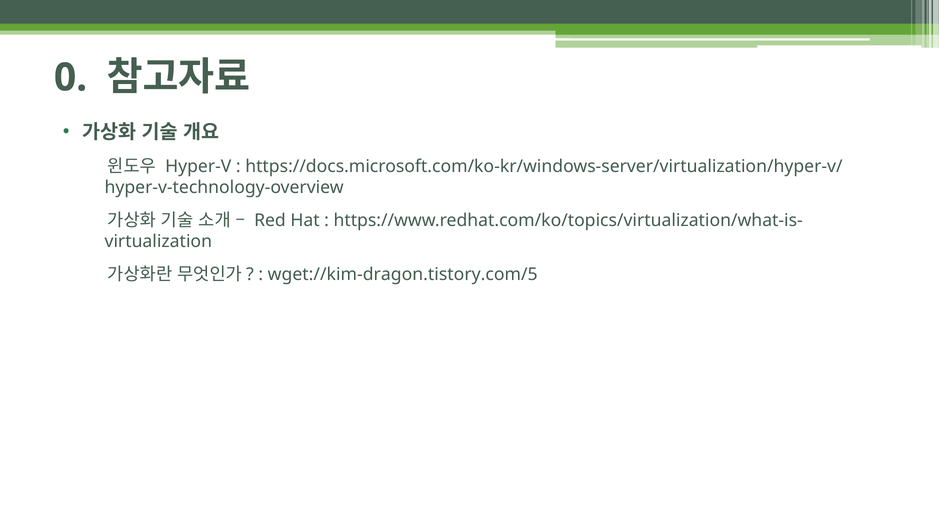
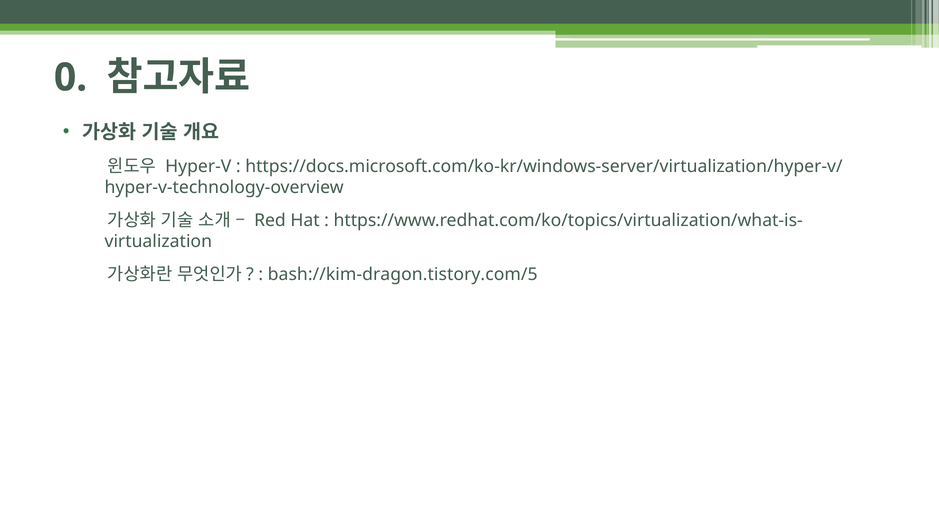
wget://kim-dragon.tistory.com/5: wget://kim-dragon.tistory.com/5 -> bash://kim-dragon.tistory.com/5
